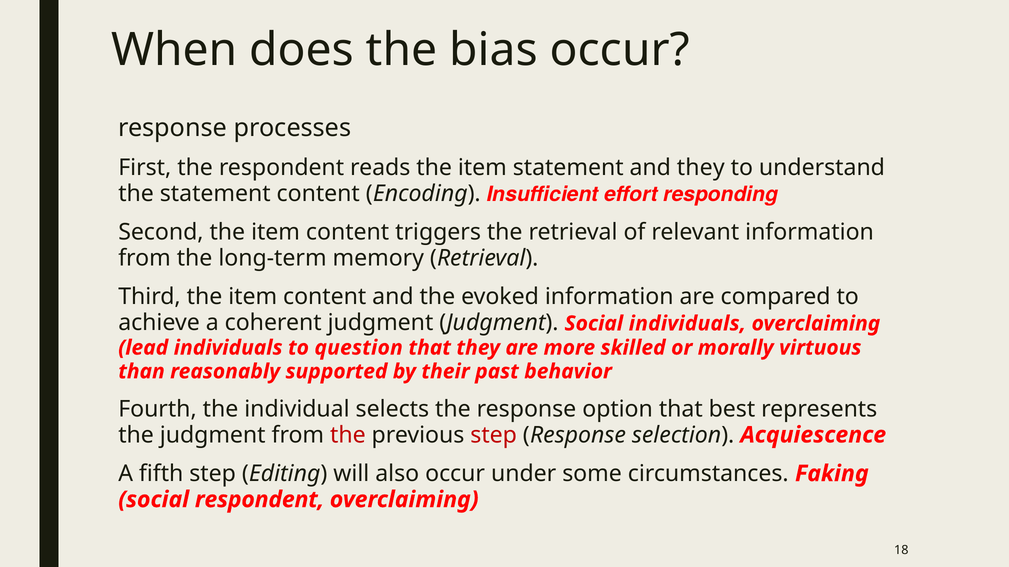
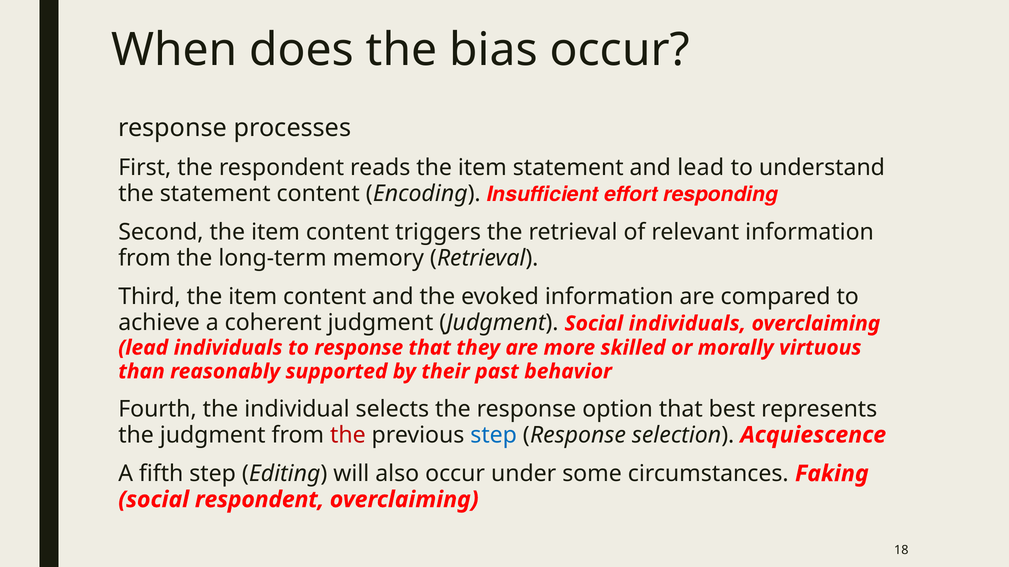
and they: they -> lead
to question: question -> response
step at (494, 435) colour: red -> blue
